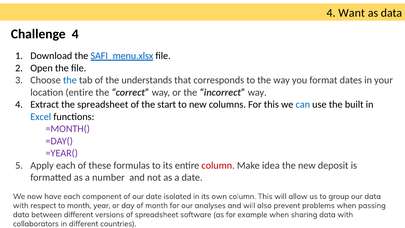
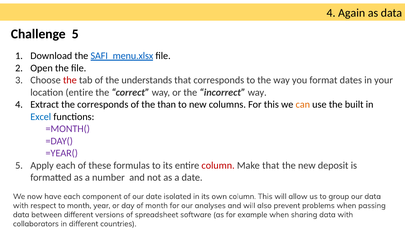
Want: Want -> Again
Challenge 4: 4 -> 5
the at (70, 80) colour: blue -> red
the spreadsheet: spreadsheet -> corresponds
start: start -> than
can colour: blue -> orange
Make idea: idea -> that
